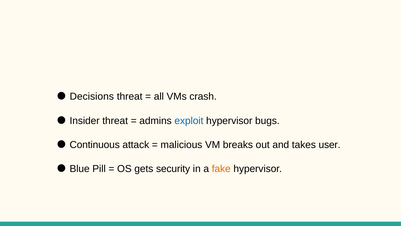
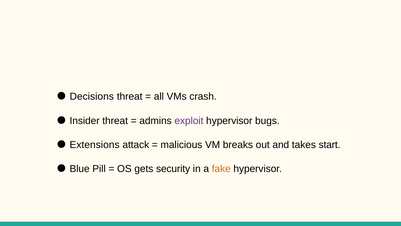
exploit colour: blue -> purple
Continuous: Continuous -> Extensions
user: user -> start
